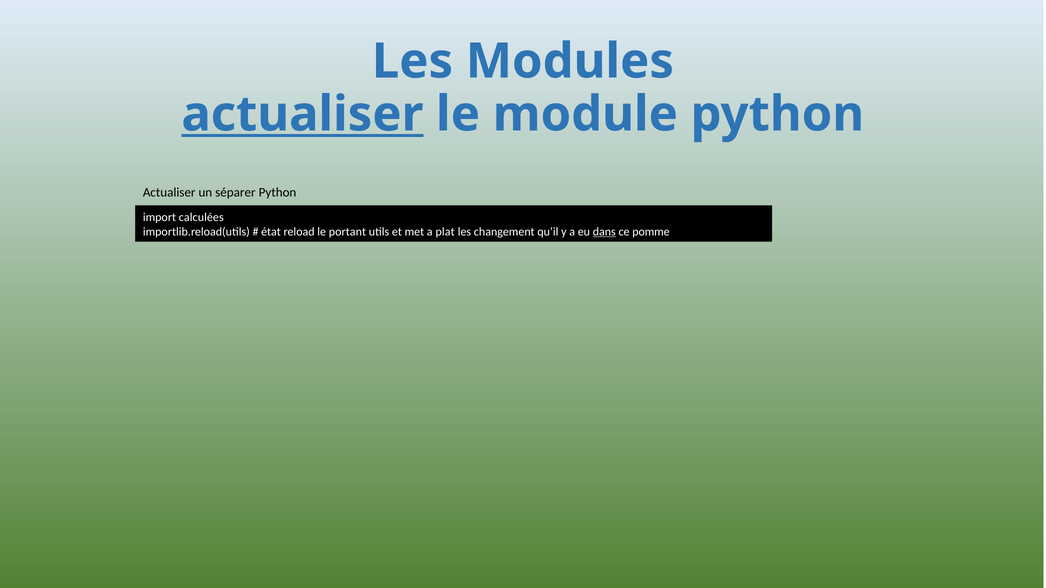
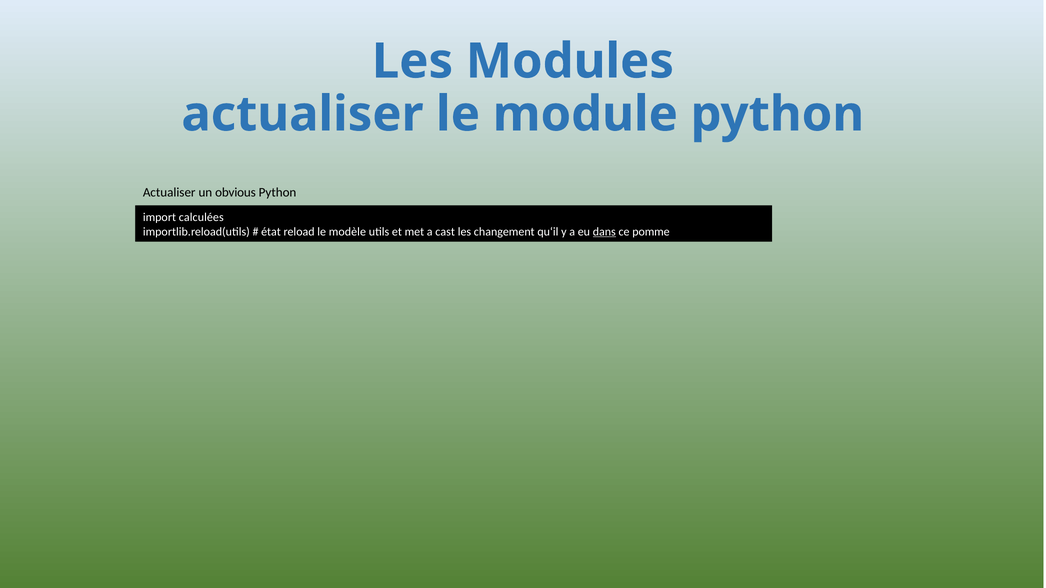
actualiser at (302, 114) underline: present -> none
séparer: séparer -> obvious
portant: portant -> modèle
plat: plat -> cast
